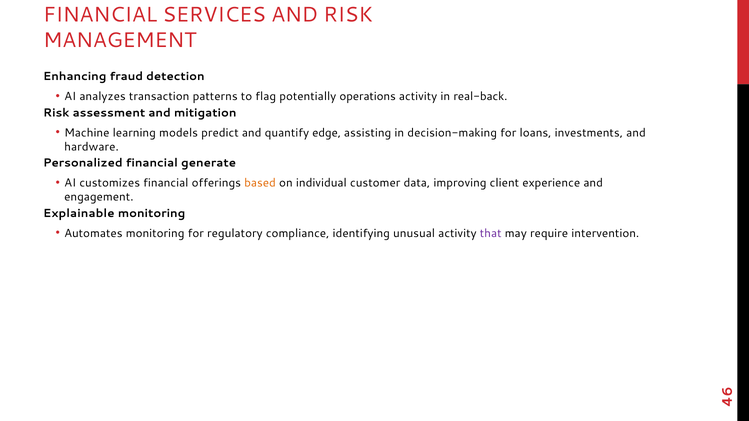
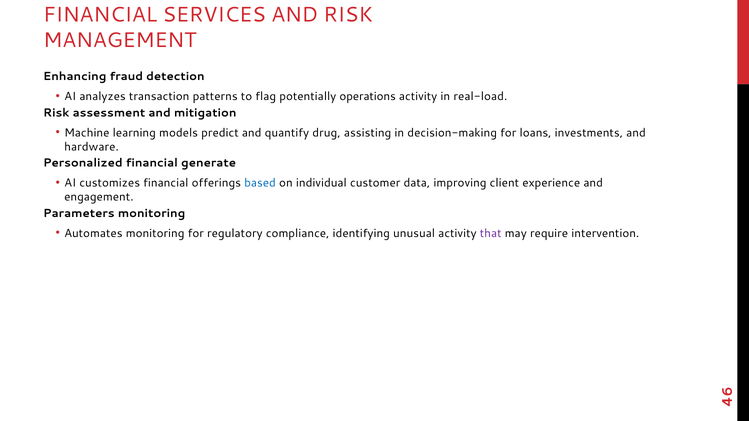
real-back: real-back -> real-load
edge: edge -> drug
based colour: orange -> blue
Explainable: Explainable -> Parameters
